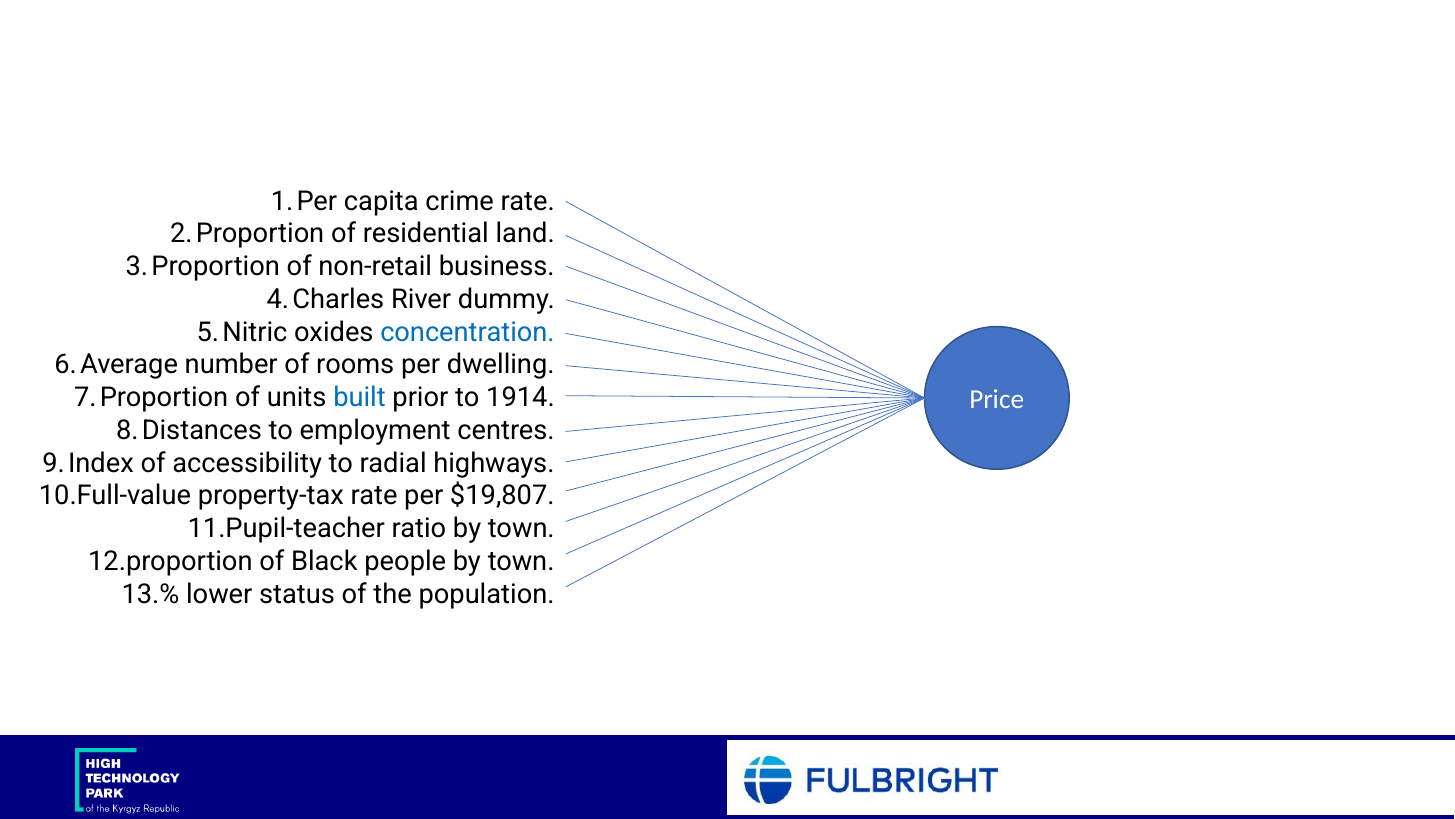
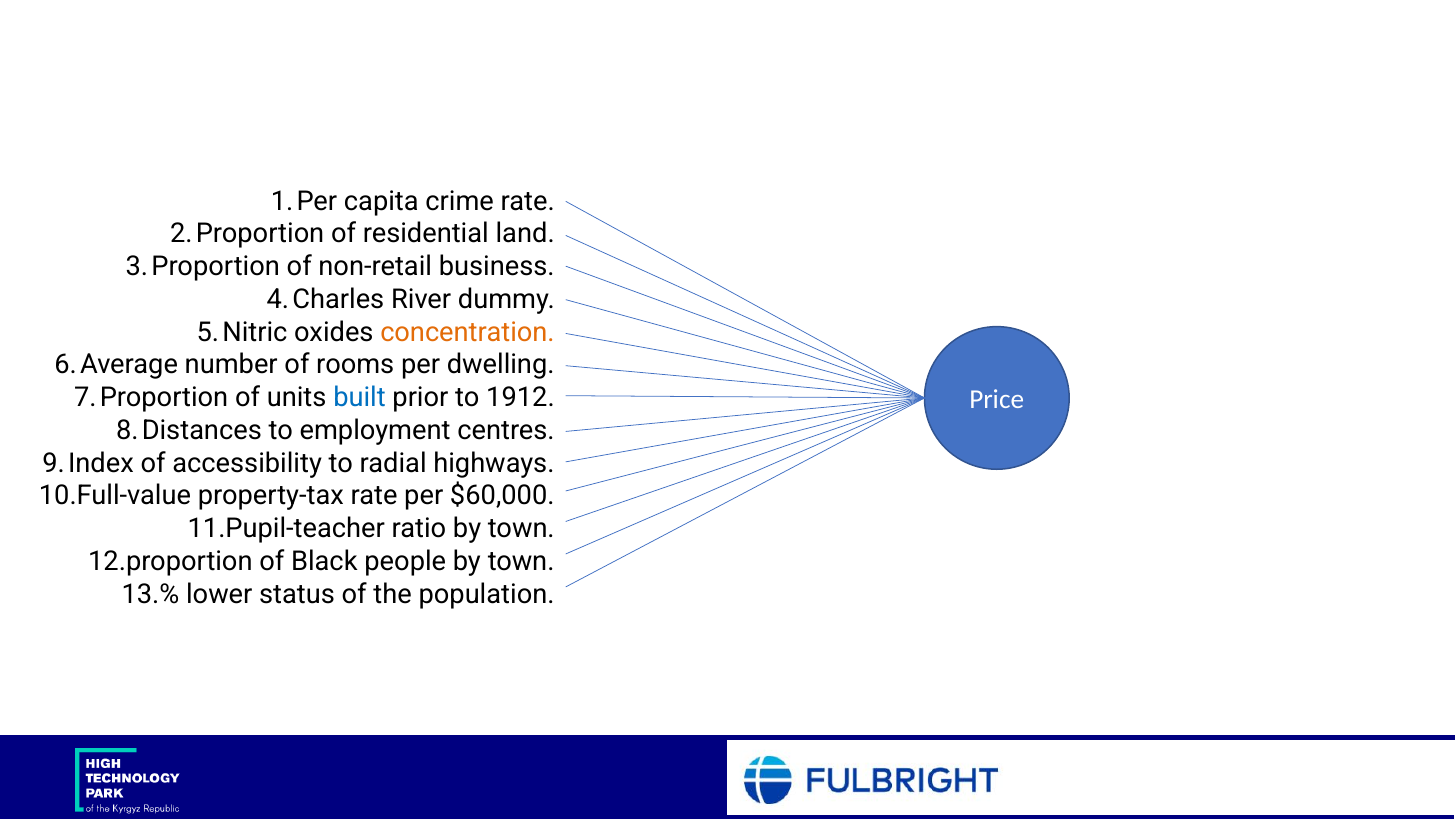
concentration colour: blue -> orange
1914: 1914 -> 1912
$19,807: $19,807 -> $60,000
